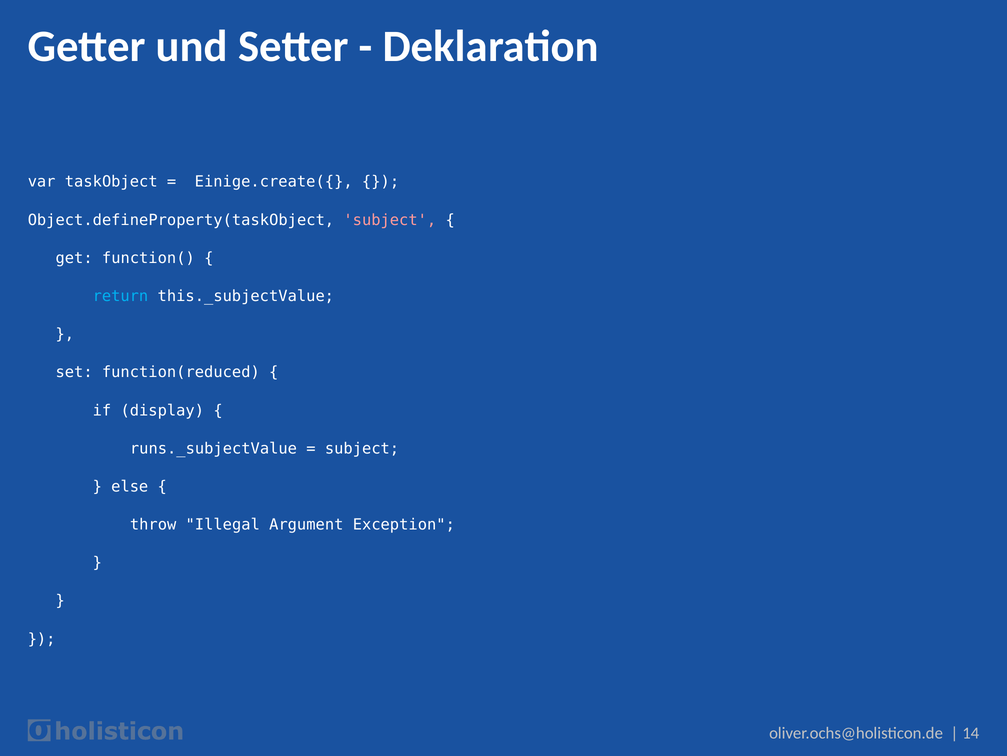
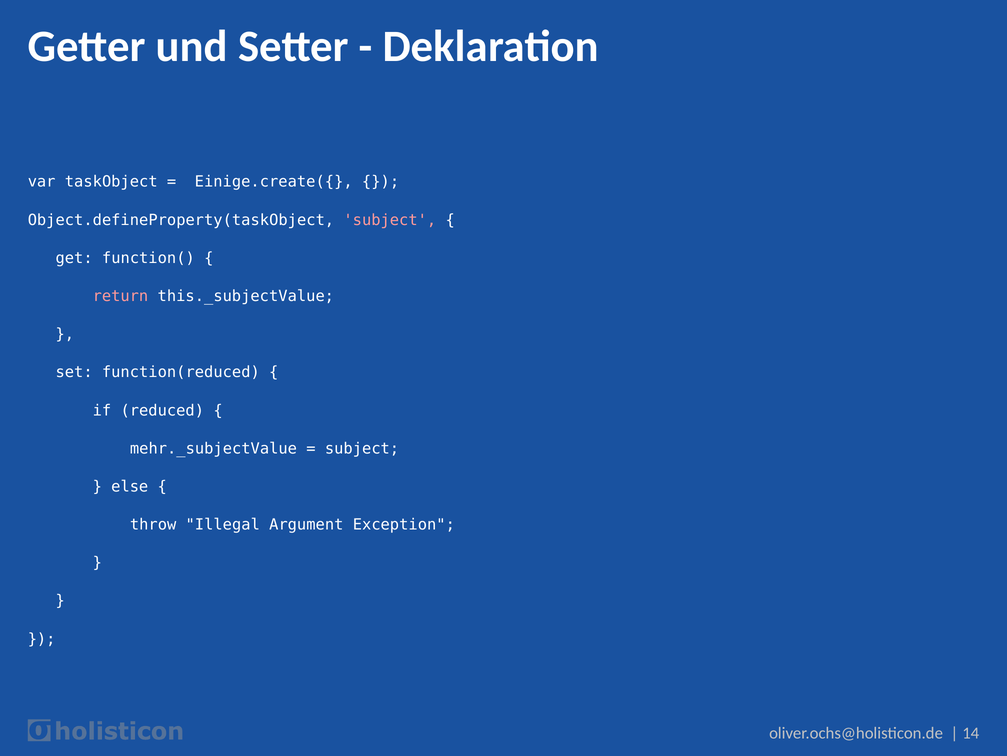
return colour: light blue -> pink
display: display -> reduced
runs._subjectValue: runs._subjectValue -> mehr._subjectValue
